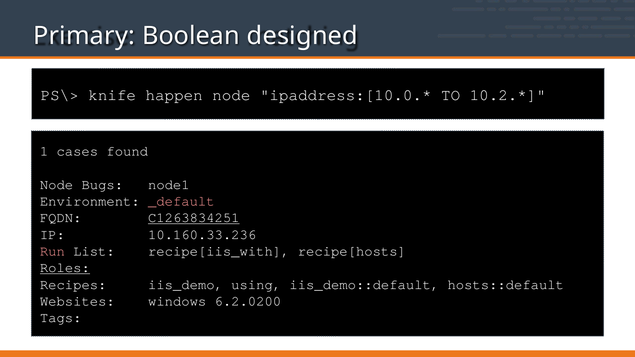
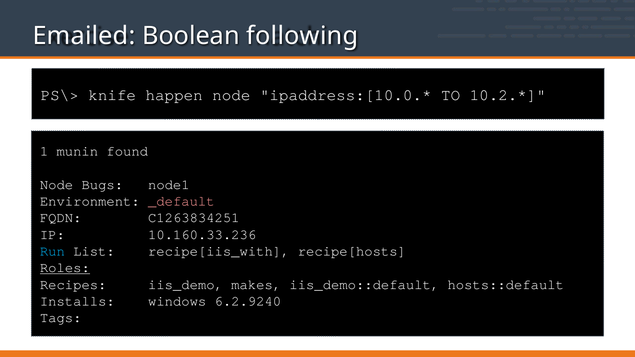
Primary: Primary -> Emailed
designed: designed -> following
cases: cases -> munin
C1263834251 underline: present -> none
Run colour: pink -> light blue
using: using -> makes
Websites: Websites -> Installs
6.2.0200: 6.2.0200 -> 6.2.9240
